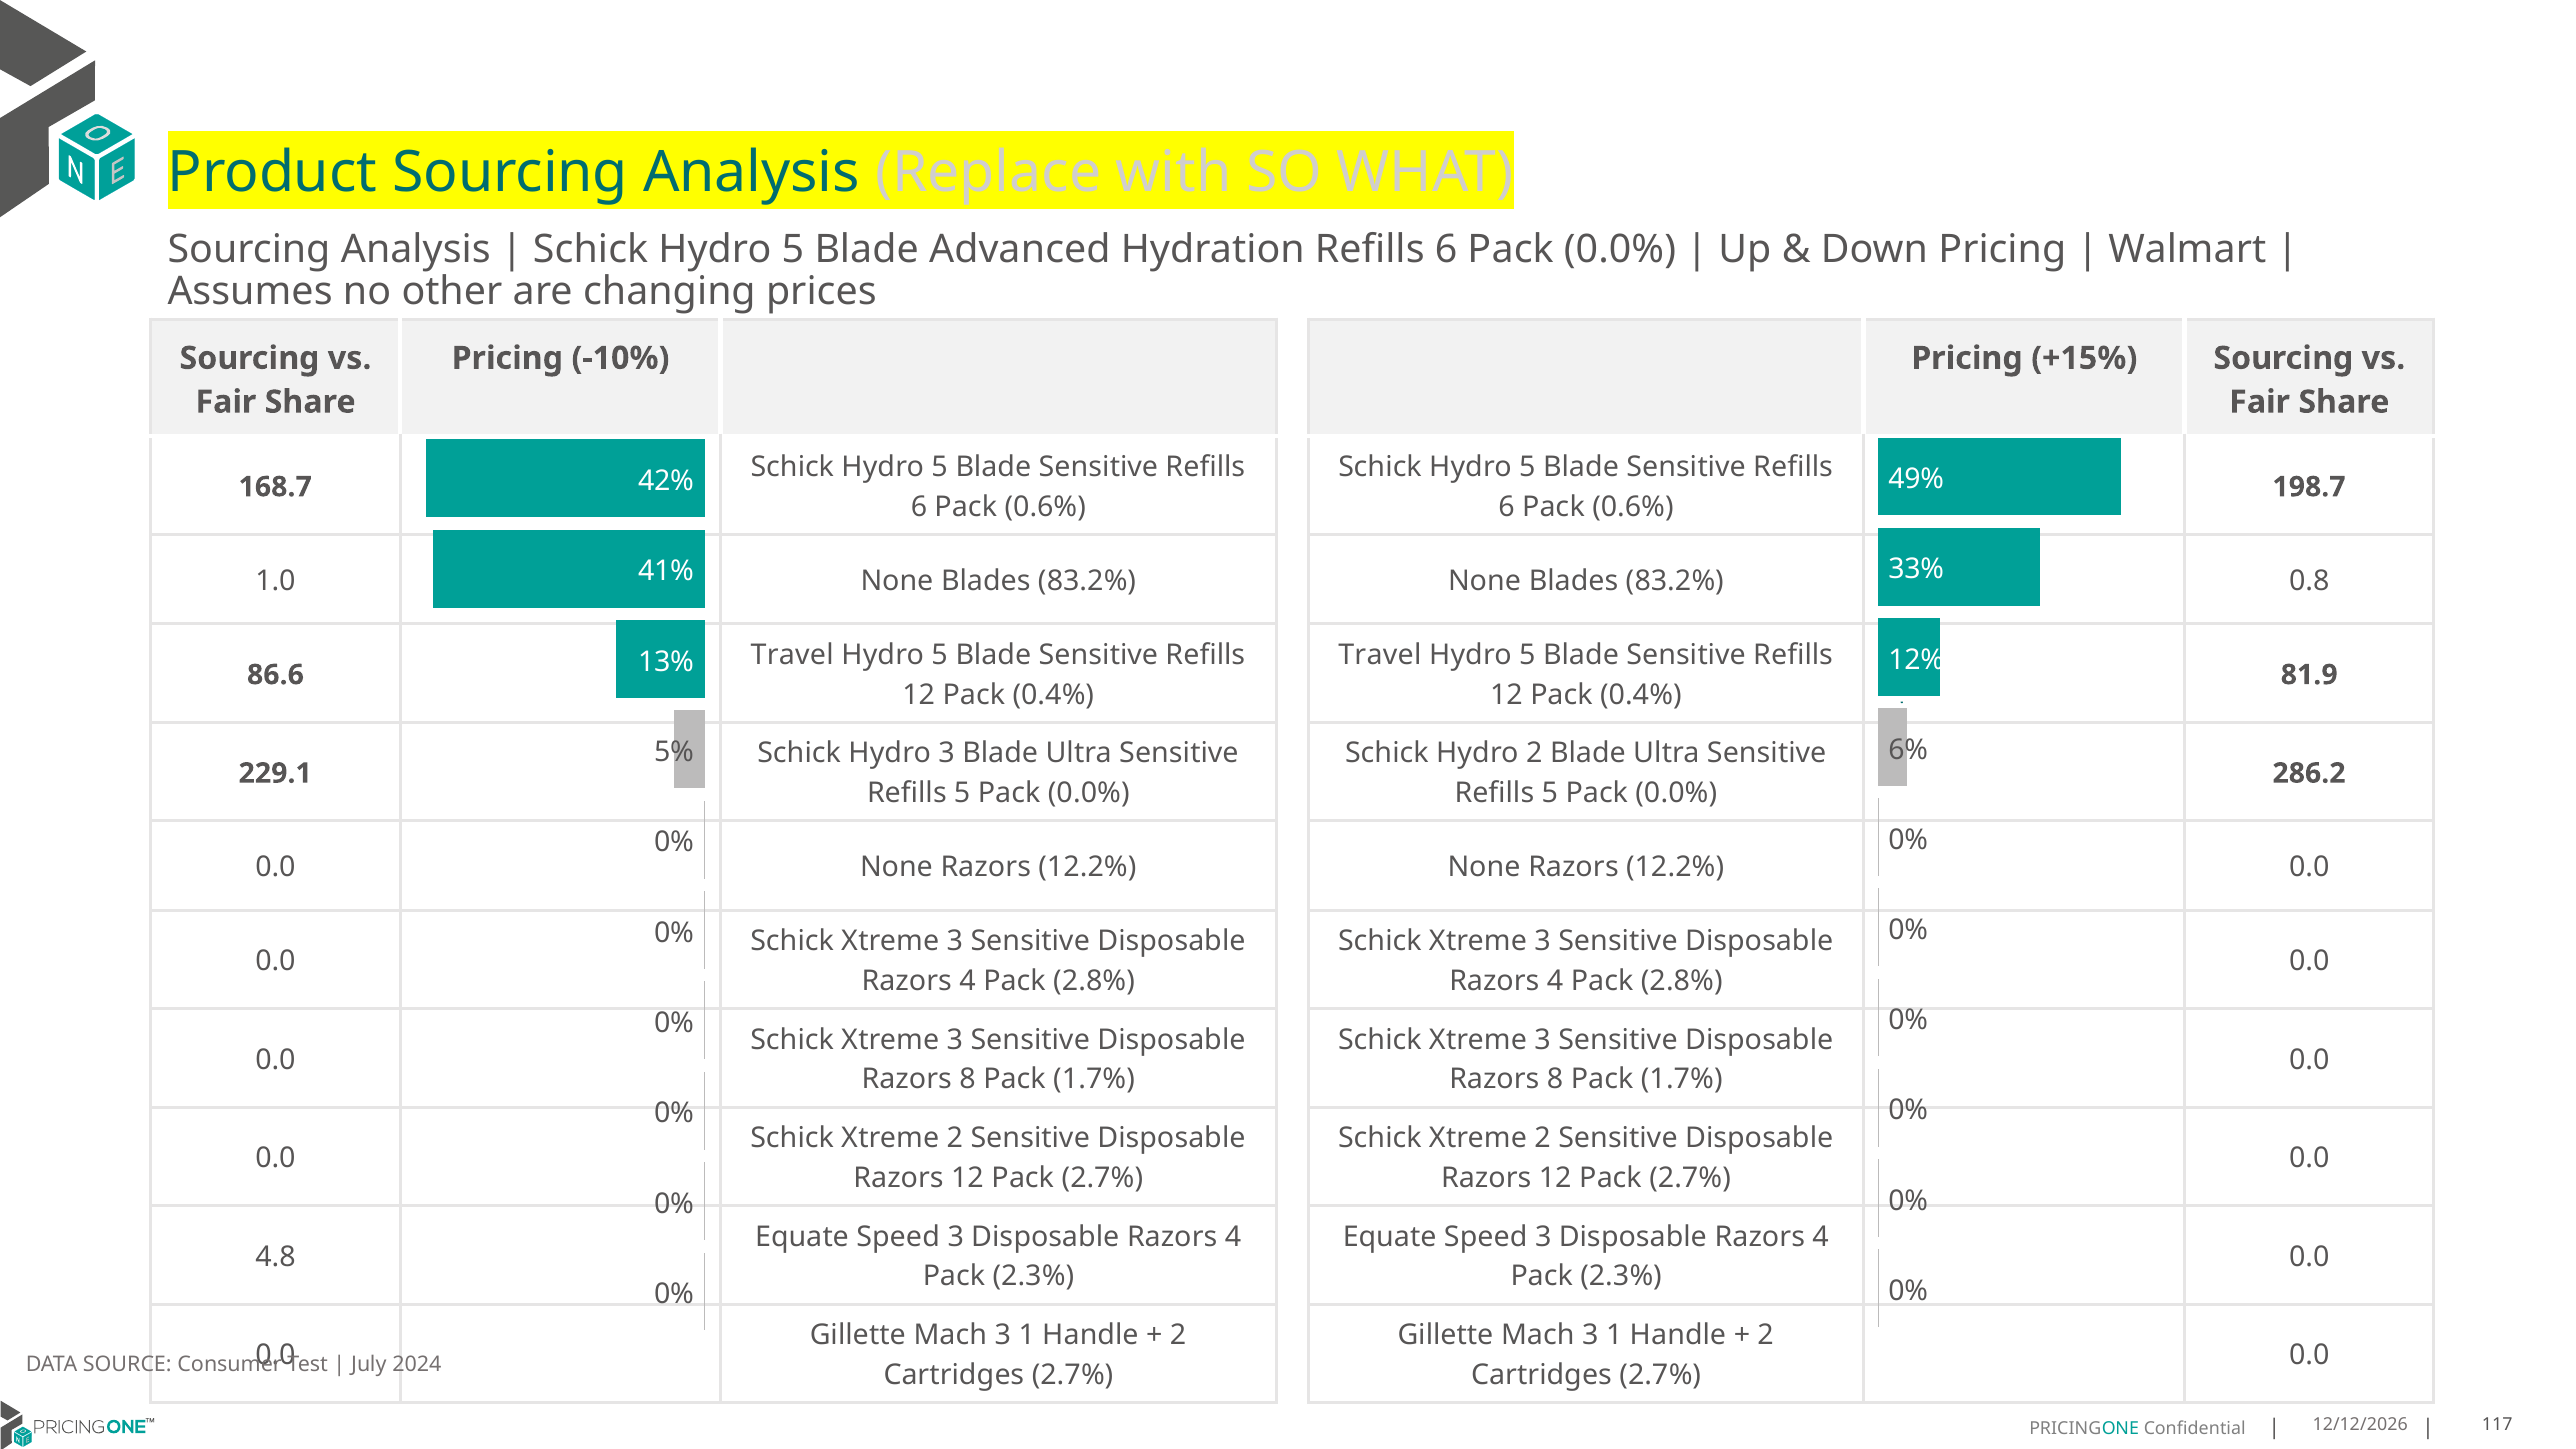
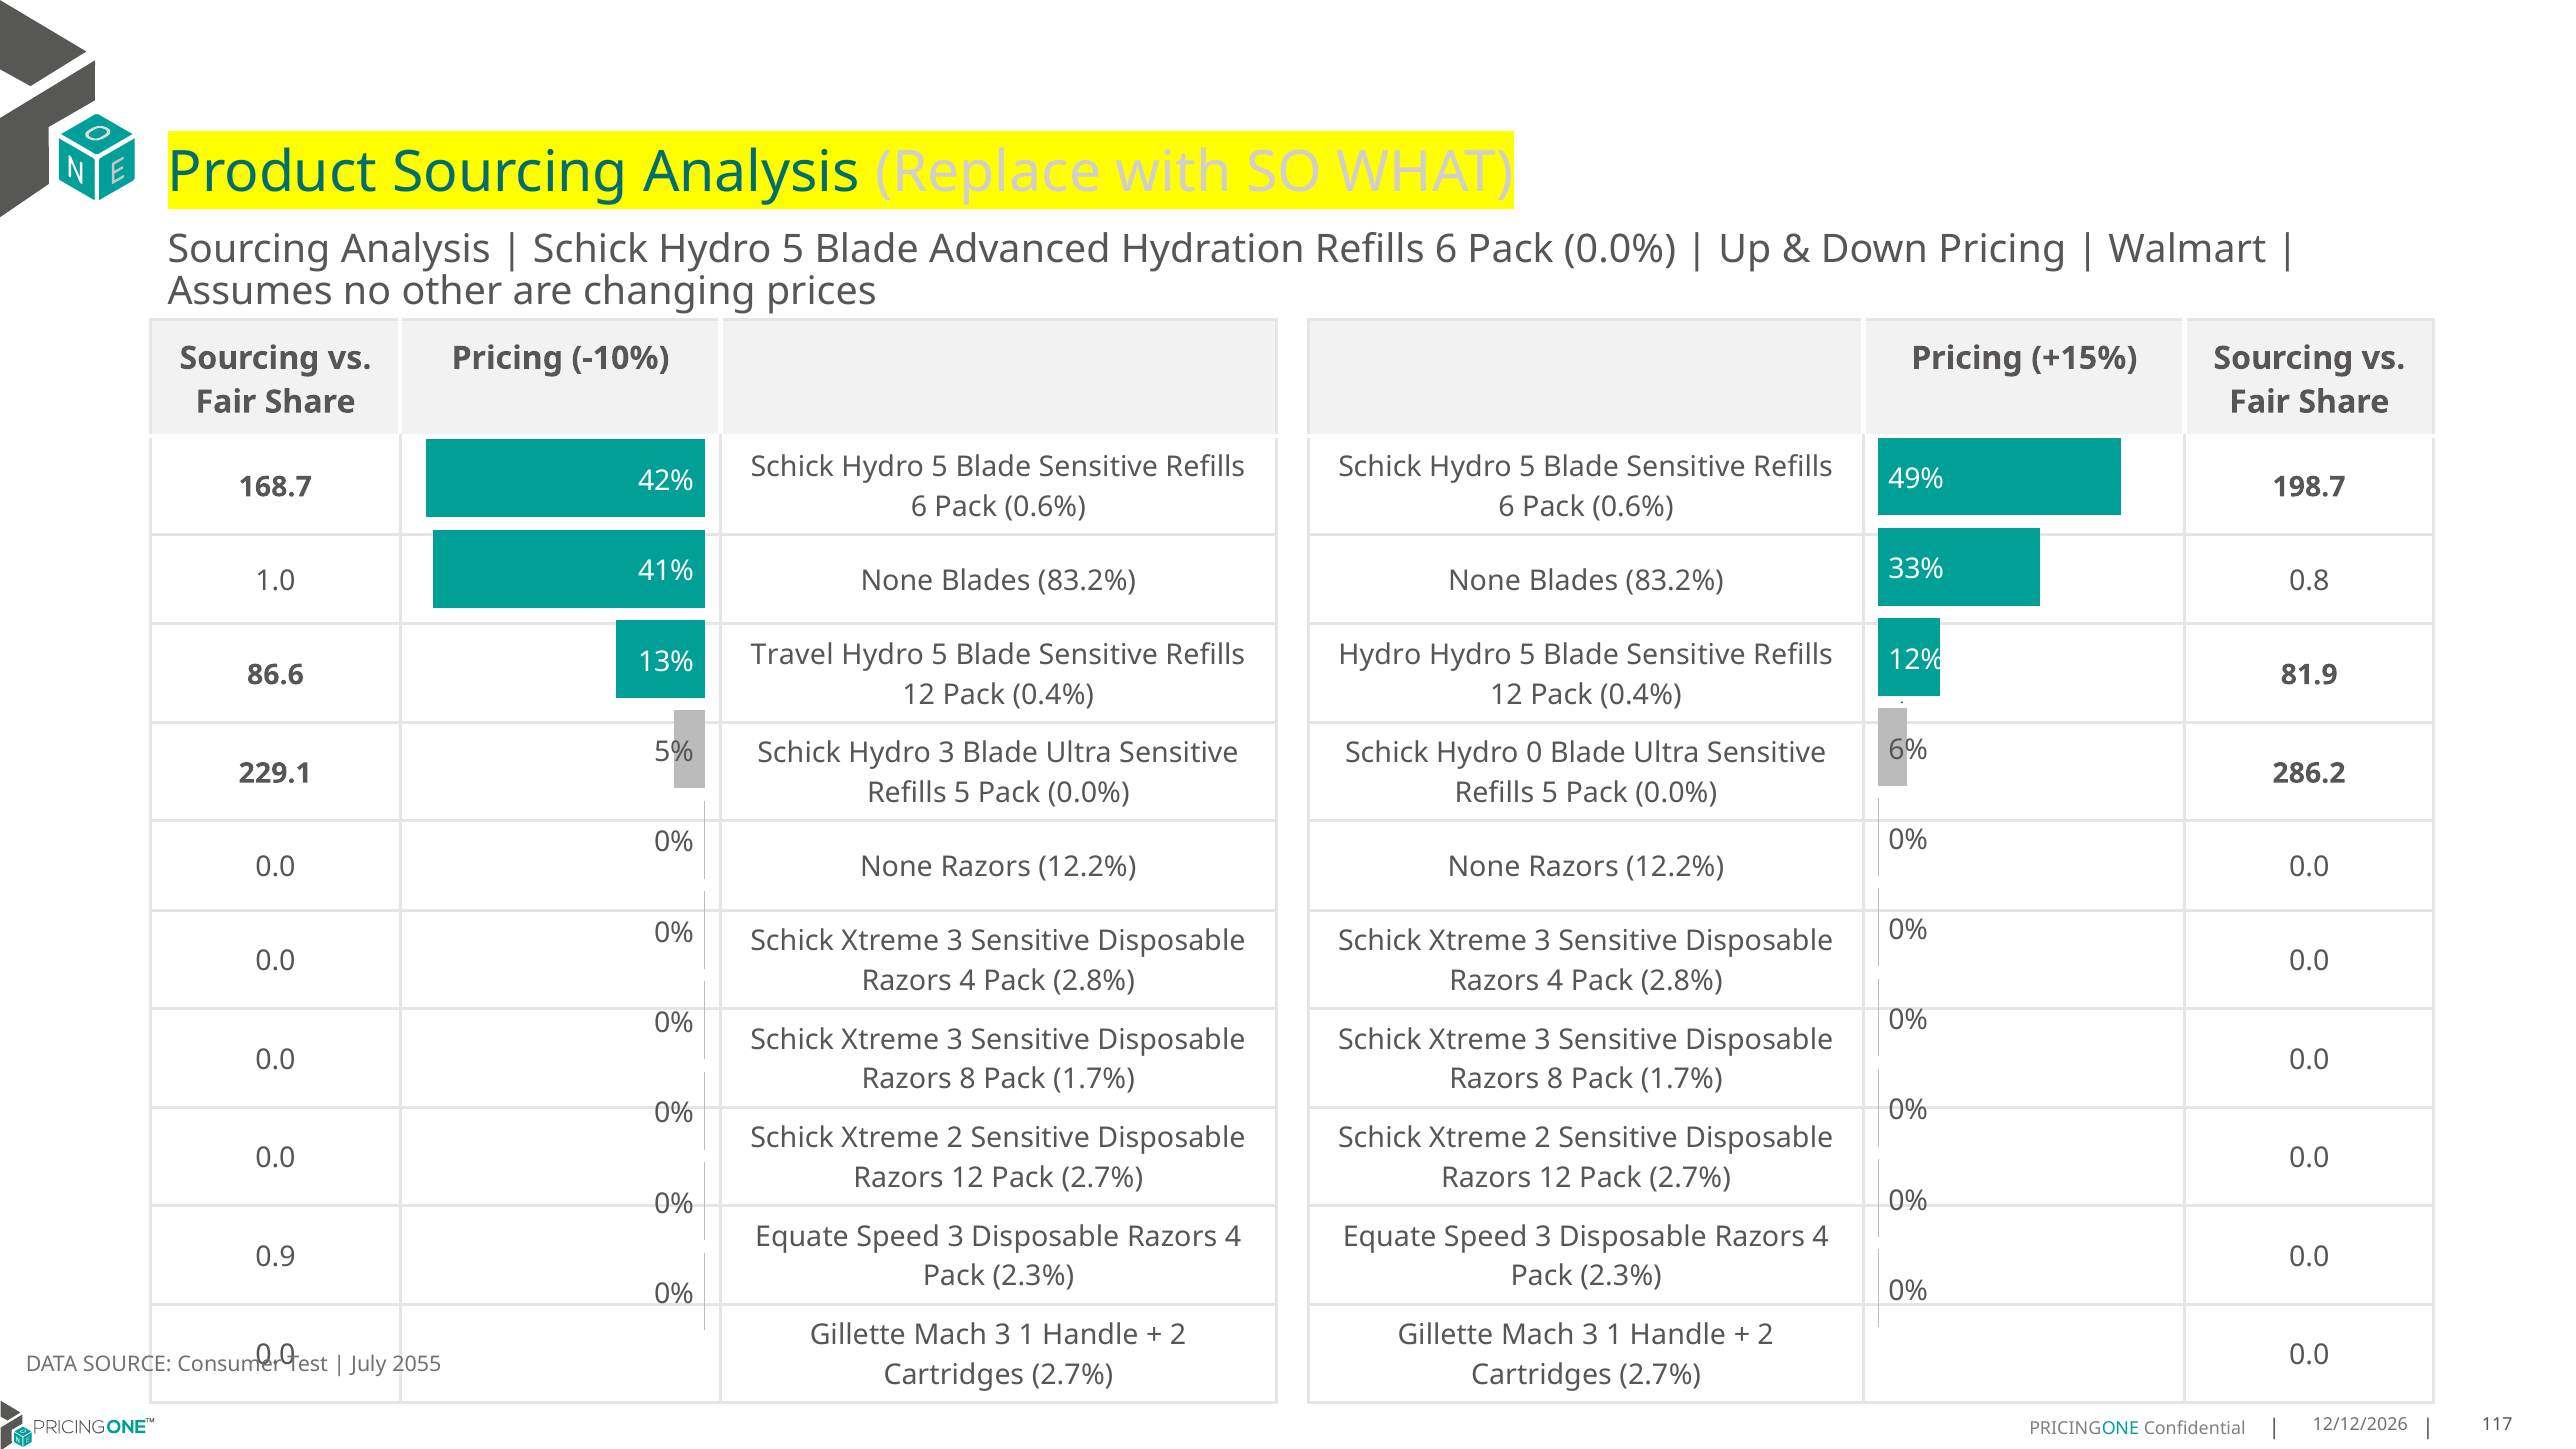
Travel at (1380, 655): Travel -> Hydro
Hydro 2: 2 -> 0
4.8: 4.8 -> 0.9
2024: 2024 -> 2055
